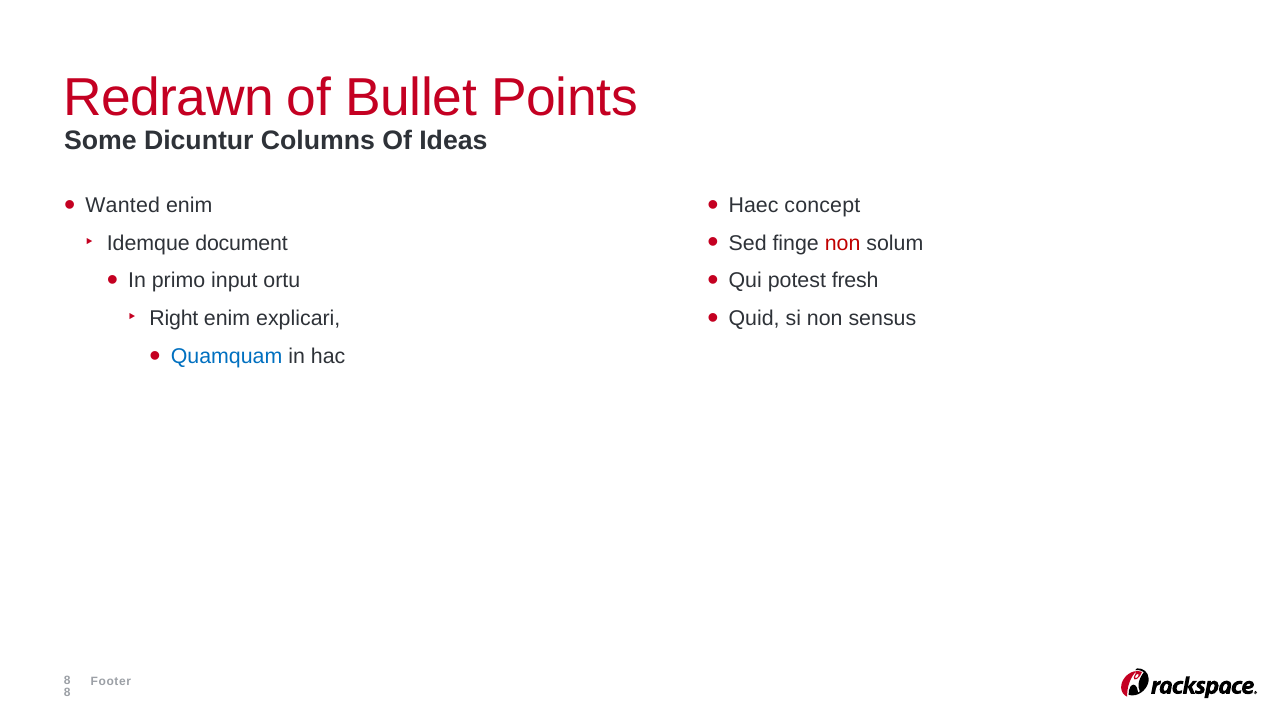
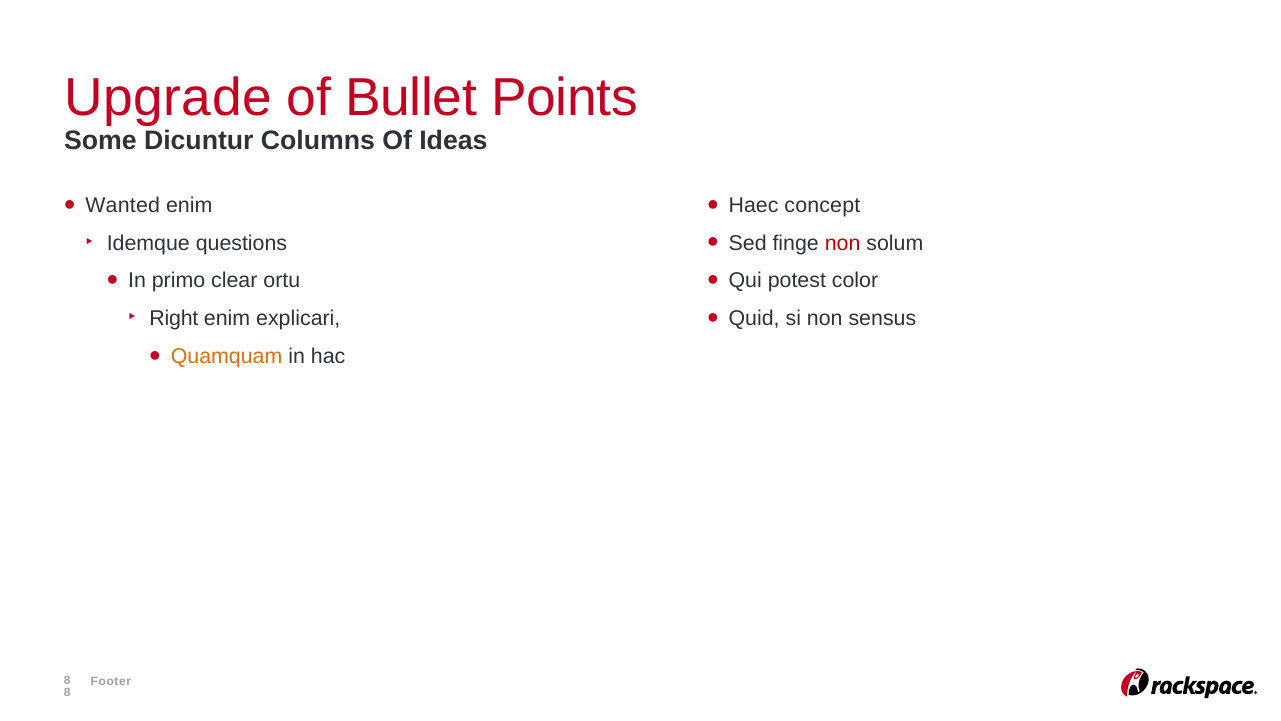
Redrawn: Redrawn -> Upgrade
document: document -> questions
input: input -> clear
fresh: fresh -> color
Quamquam colour: blue -> orange
